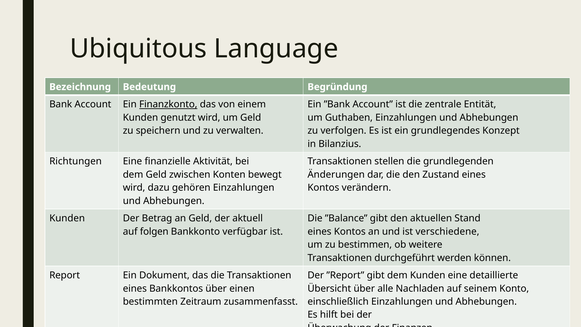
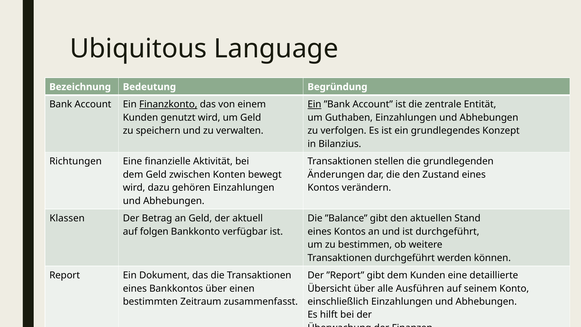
Ein at (314, 104) underline: none -> present
Kunden at (67, 218): Kunden -> Klassen
ist verschiedene: verschiedene -> durchgeführt
Nachladen: Nachladen -> Ausführen
